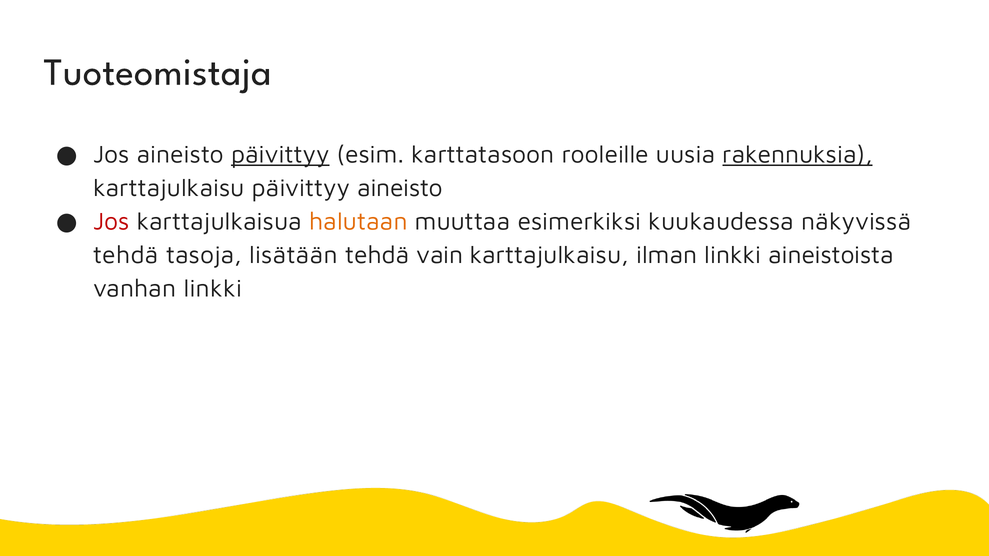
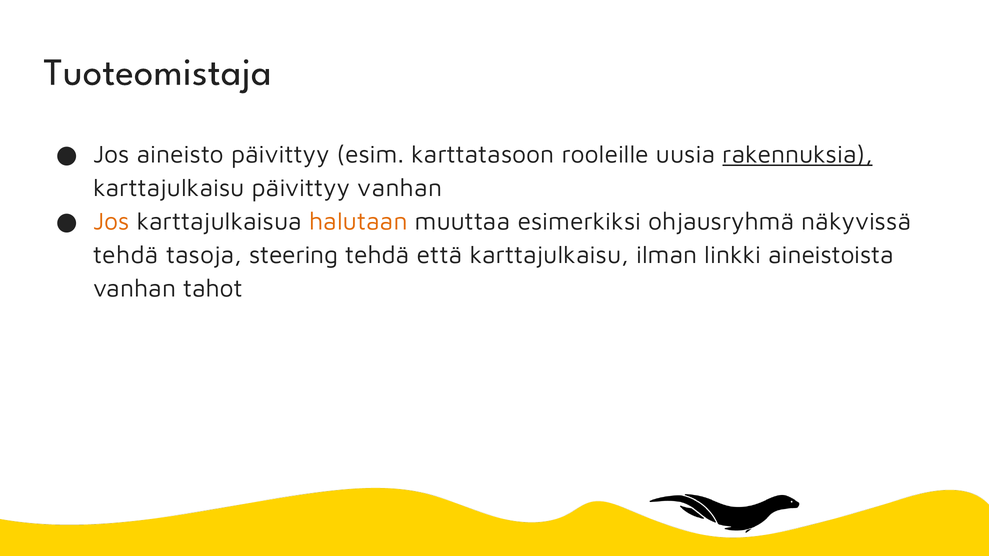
päivittyy at (280, 155) underline: present -> none
päivittyy aineisto: aineisto -> vanhan
Jos at (111, 222) colour: red -> orange
kuukaudessa: kuukaudessa -> ohjausryhmä
lisätään: lisätään -> steering
vain: vain -> että
vanhan linkki: linkki -> tahot
